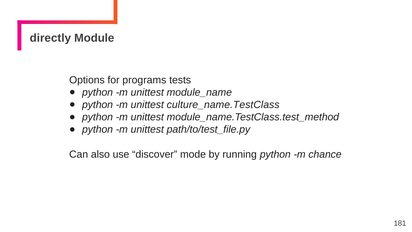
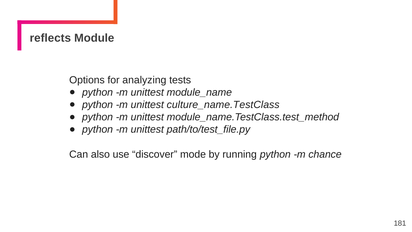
directly: directly -> reflects
programs: programs -> analyzing
